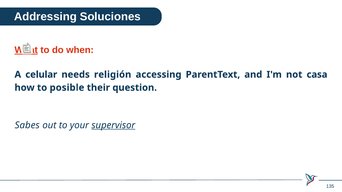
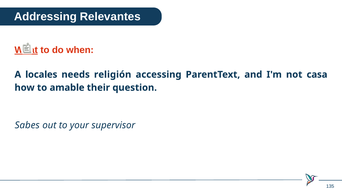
Soluciones: Soluciones -> Relevantes
celular: celular -> locales
posible: posible -> amable
supervisor underline: present -> none
